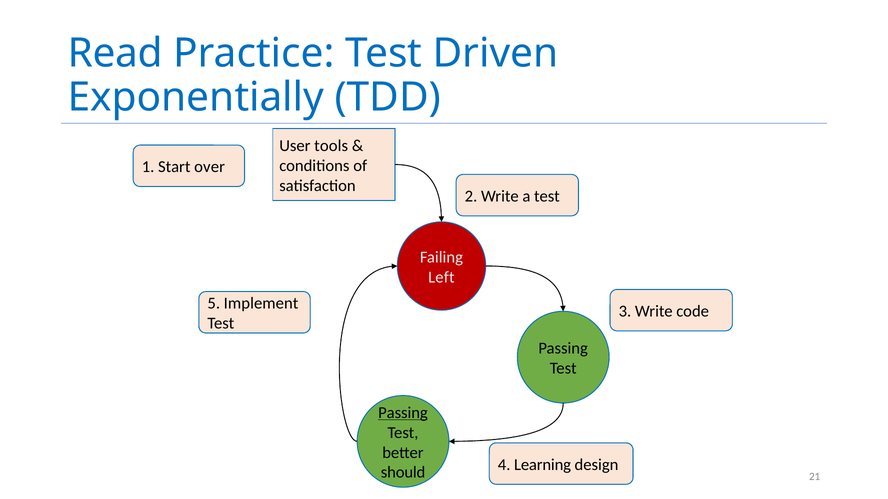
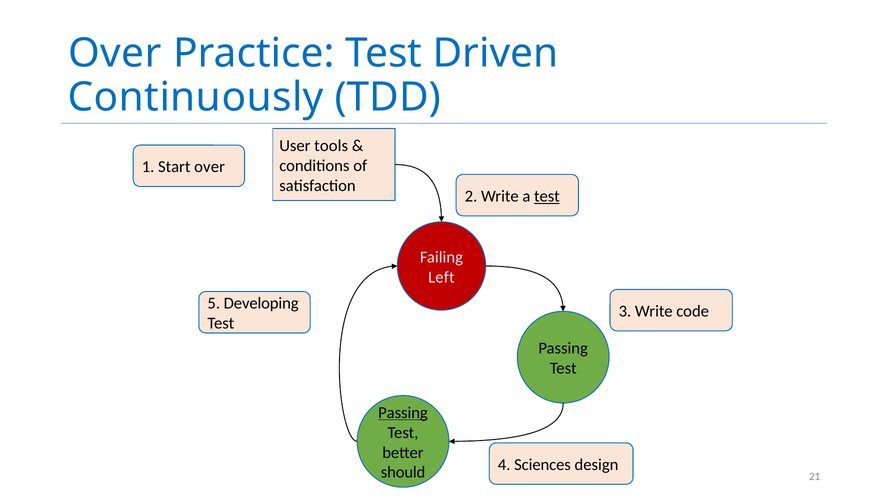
Read at (115, 54): Read -> Over
Exponentially: Exponentially -> Continuously
test at (547, 196) underline: none -> present
Implement: Implement -> Developing
Learning: Learning -> Sciences
